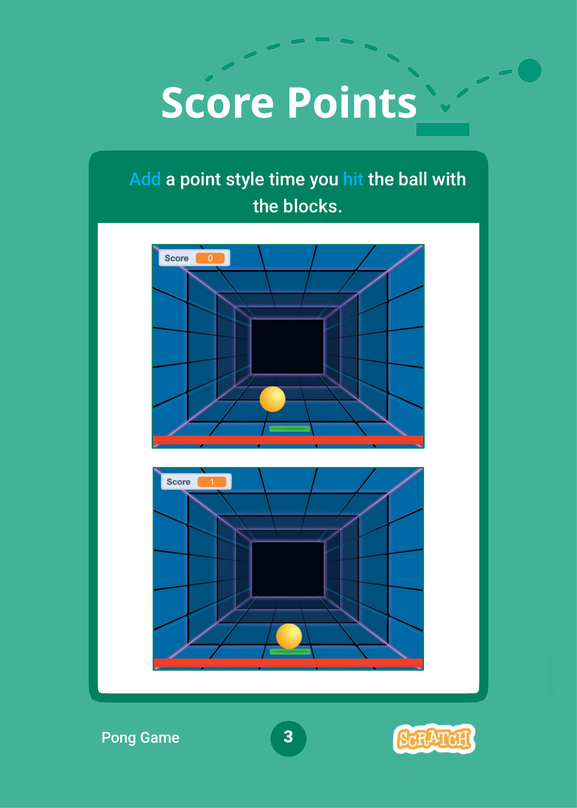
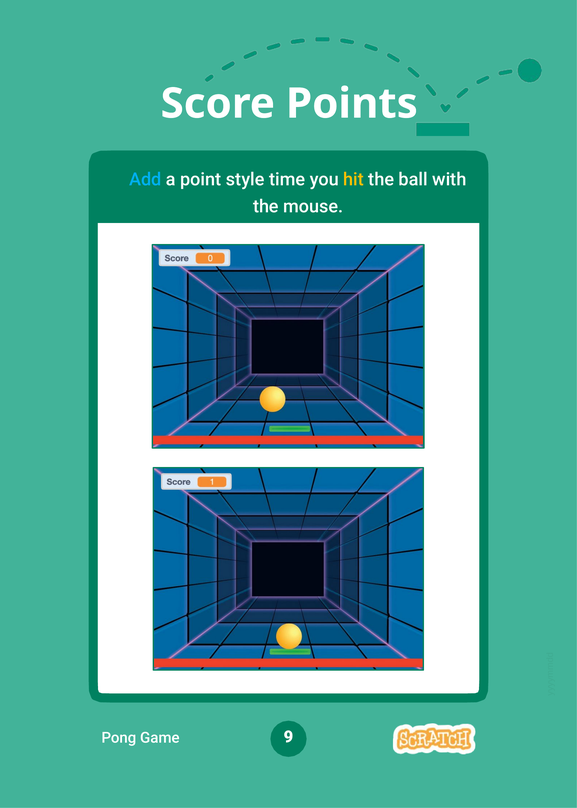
hit colour: light blue -> yellow
blocks: blocks -> mouse
3: 3 -> 9
